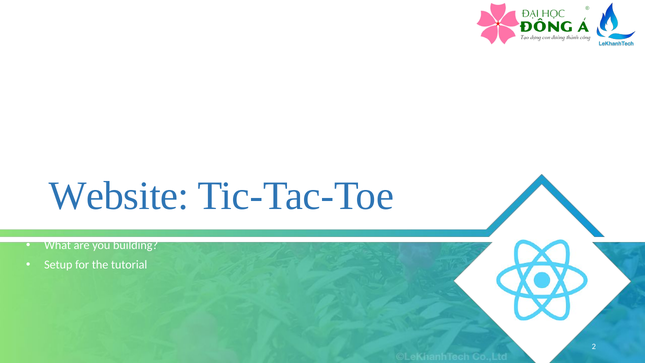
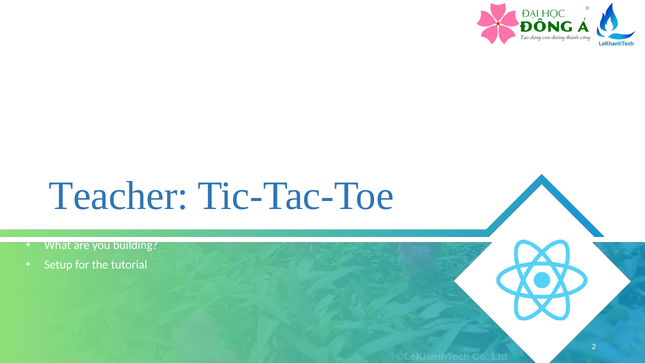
Website: Website -> Teacher
